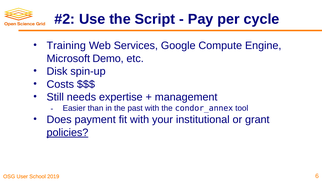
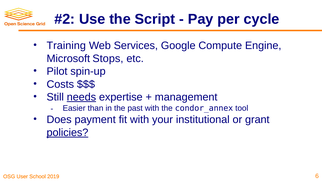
Demo: Demo -> Stops
Disk: Disk -> Pilot
needs underline: none -> present
